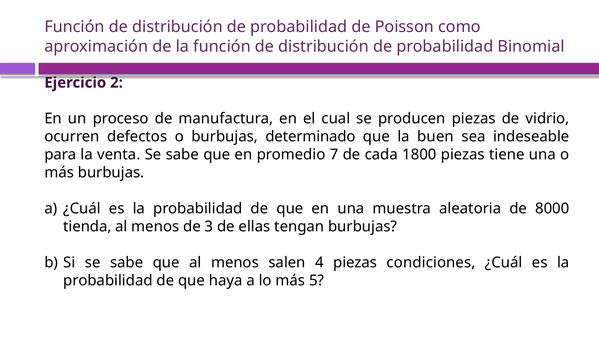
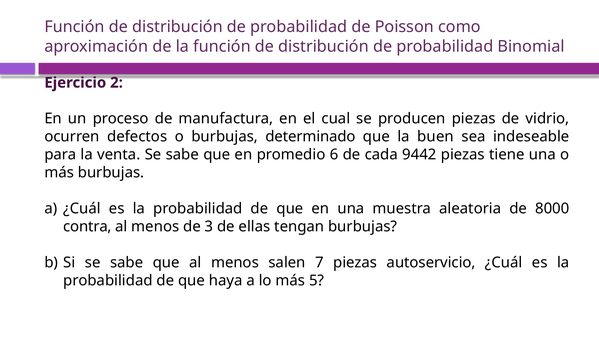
7: 7 -> 6
1800: 1800 -> 9442
tienda: tienda -> contra
4: 4 -> 7
condiciones: condiciones -> autoservicio
